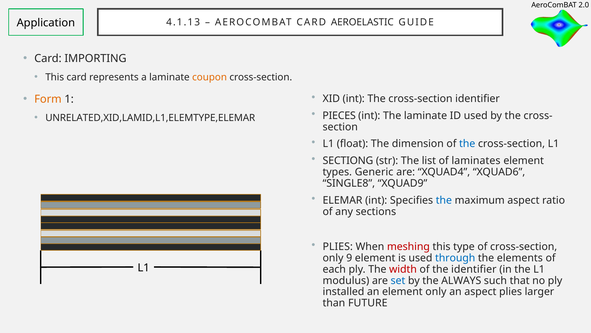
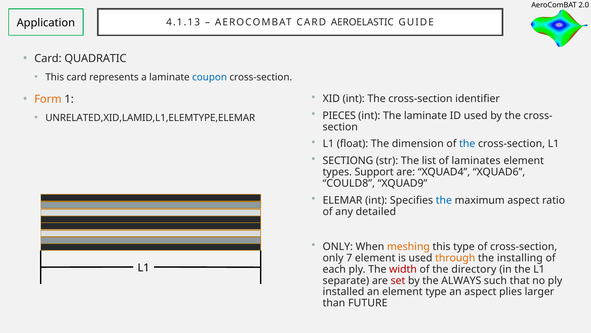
IMPORTING: IMPORTING -> QUADRATIC
coupon colour: orange -> blue
Generic: Generic -> Support
SINGLE8: SINGLE8 -> COULD8
sections: sections -> detailed
PLIES at (338, 246): PLIES -> ONLY
meshing colour: red -> orange
9: 9 -> 7
through colour: blue -> orange
elements: elements -> installing
the identifier: identifier -> directory
modulus: modulus -> separate
set colour: blue -> red
element only: only -> type
